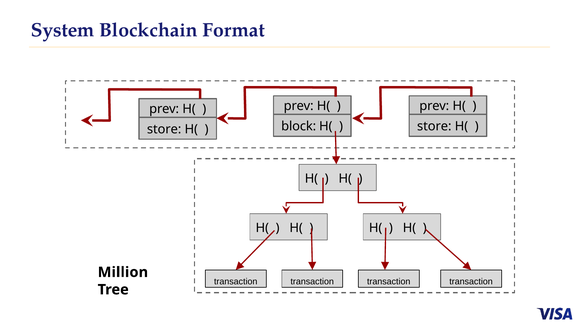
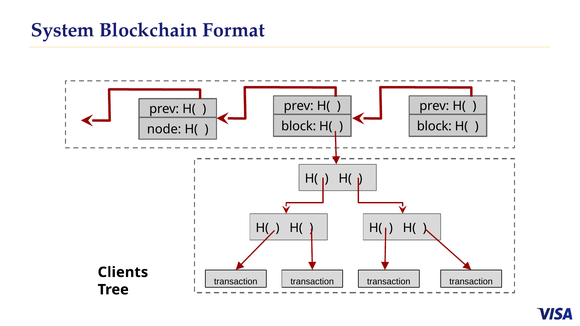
store at (434, 126): store -> block
store at (164, 129): store -> node
Million: Million -> Clients
